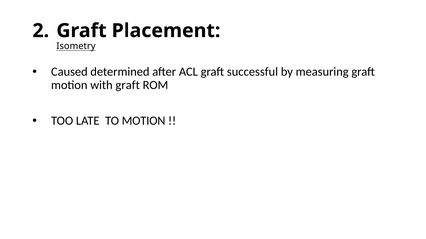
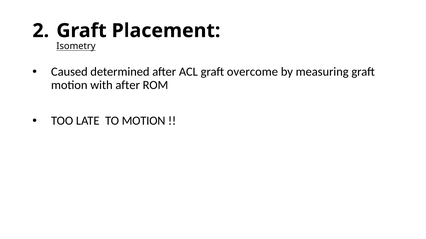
successful: successful -> overcome
with graft: graft -> after
